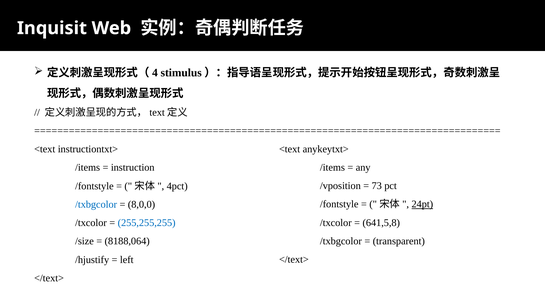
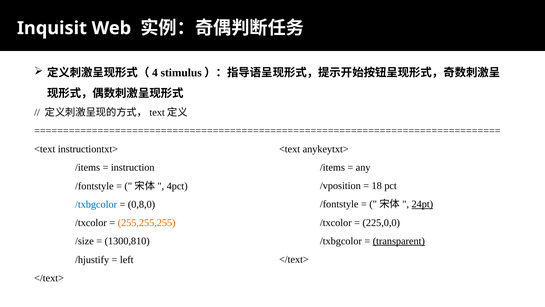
73: 73 -> 18
8,0,0: 8,0,0 -> 0,8,0
641,5,8: 641,5,8 -> 225,0,0
255,255,255 at (147, 223) colour: blue -> orange
transparent underline: none -> present
8188,064: 8188,064 -> 1300,810
